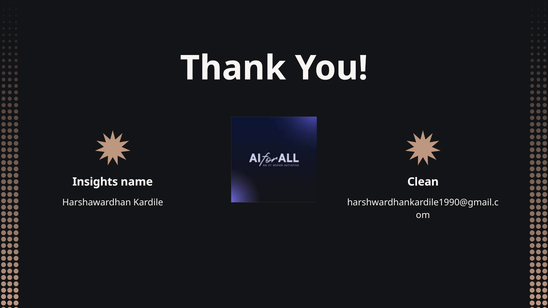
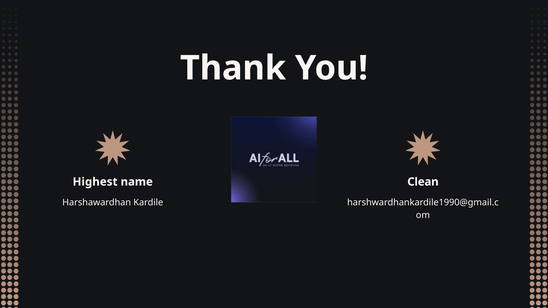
Insights: Insights -> Highest
